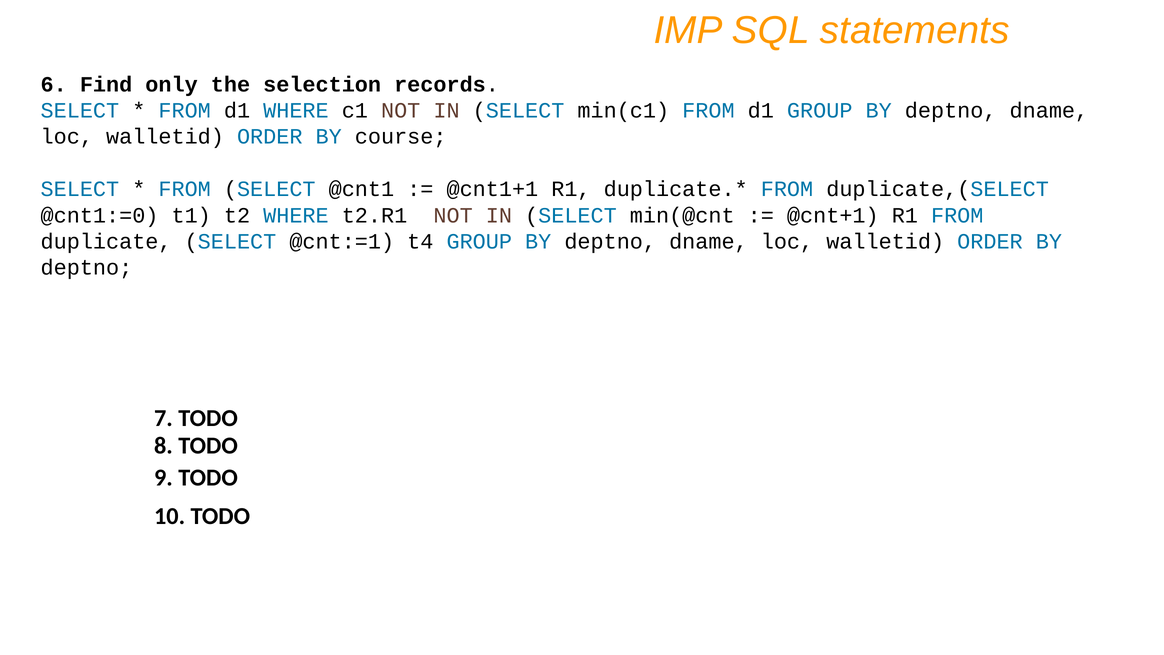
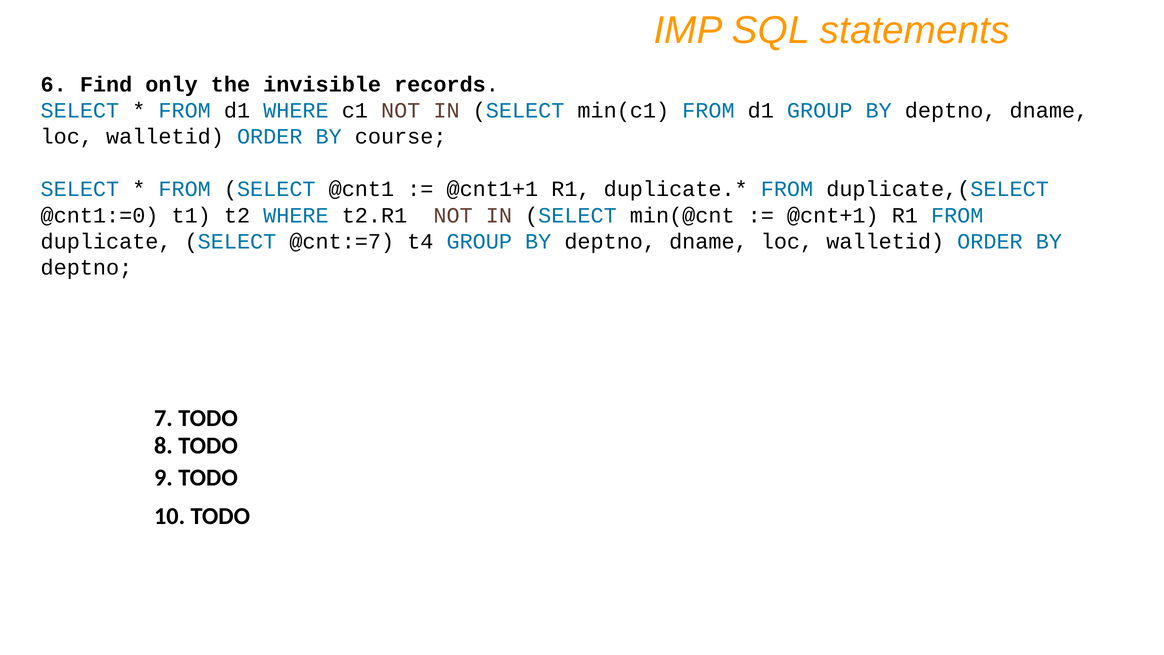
selection: selection -> invisible
@cnt:=1: @cnt:=1 -> @cnt:=7
